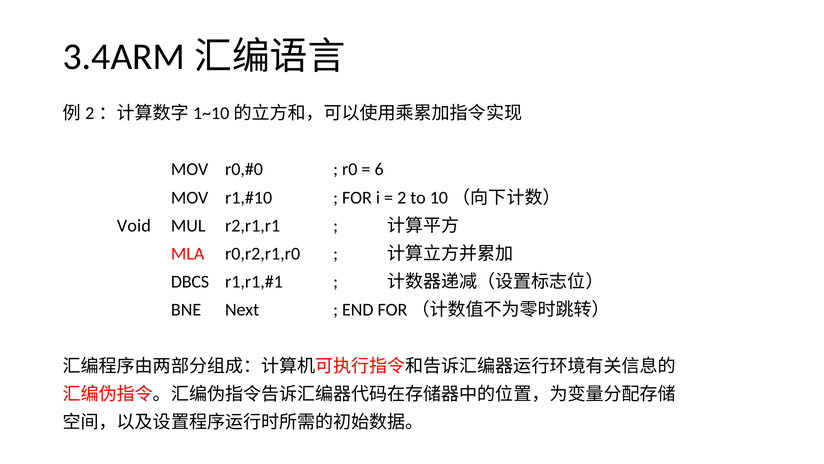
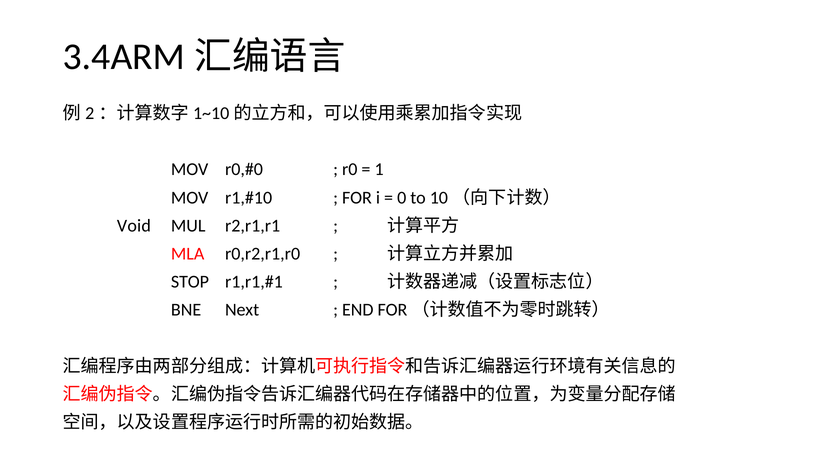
6: 6 -> 1
2: 2 -> 0
DBCS: DBCS -> STOP
